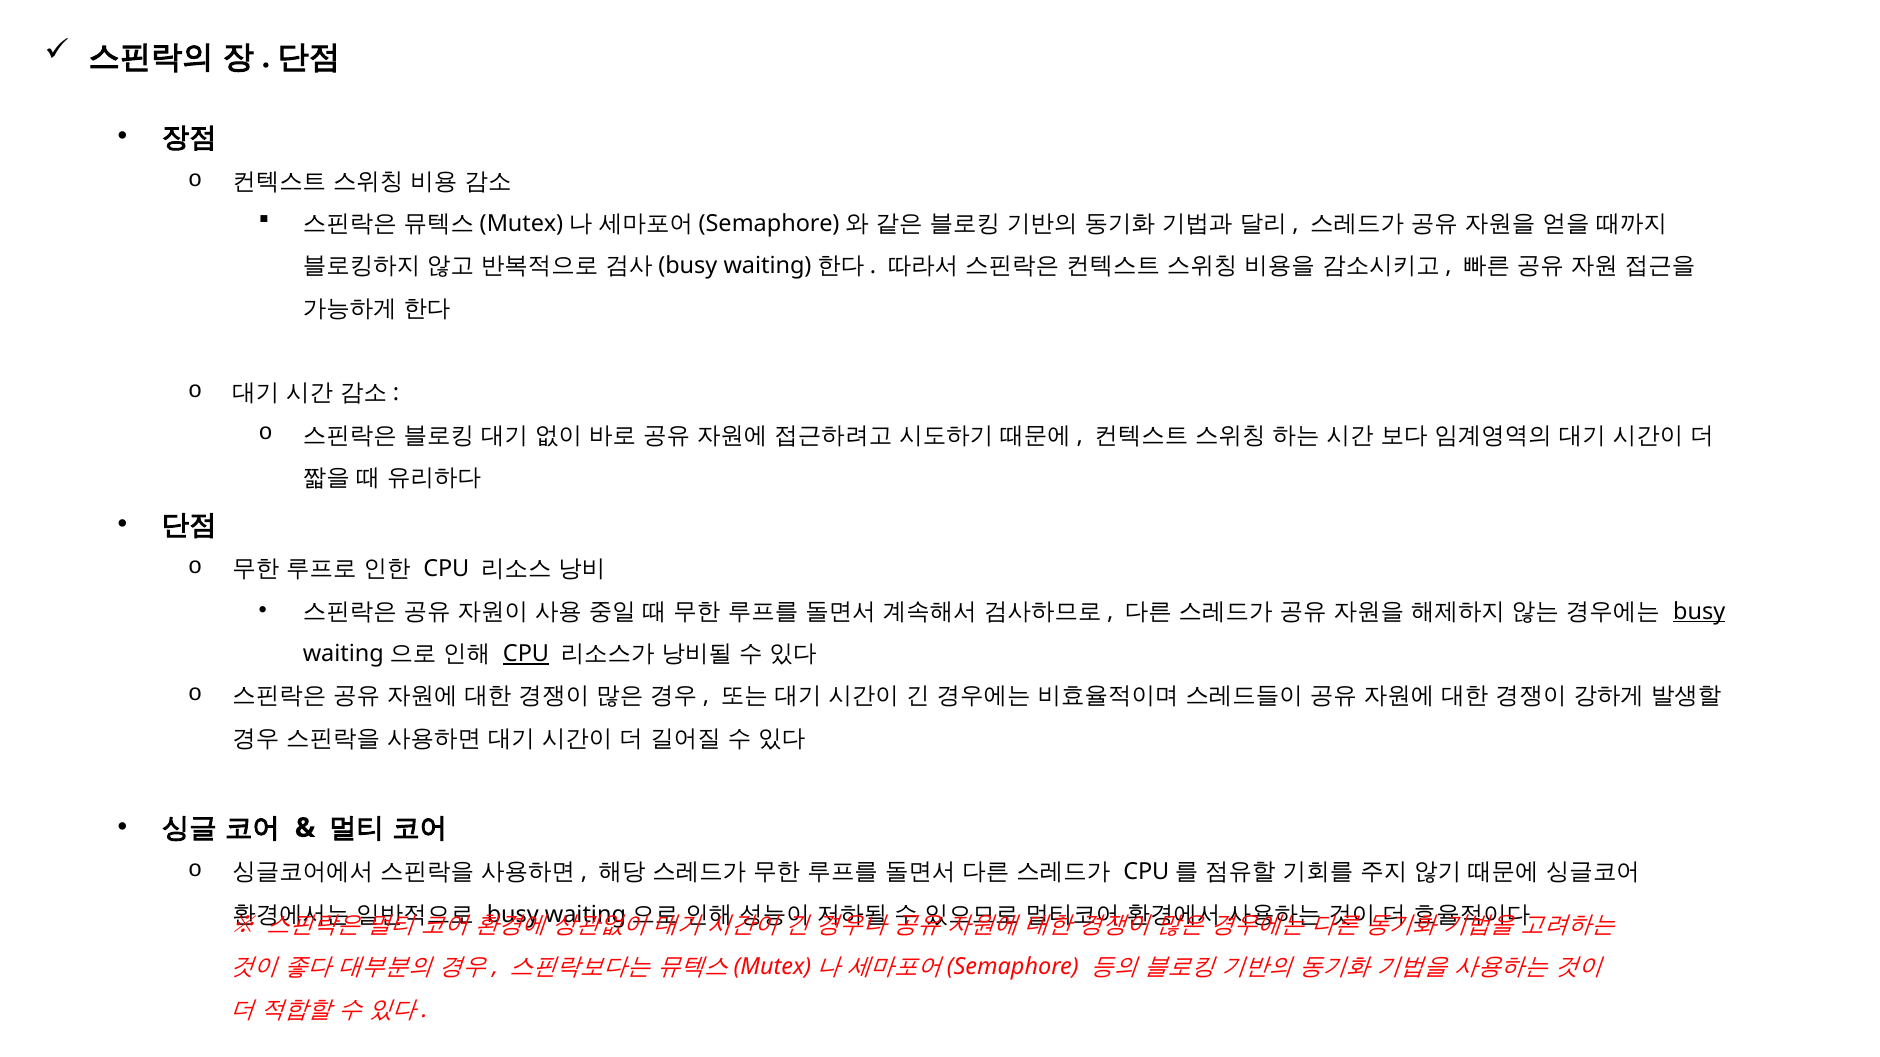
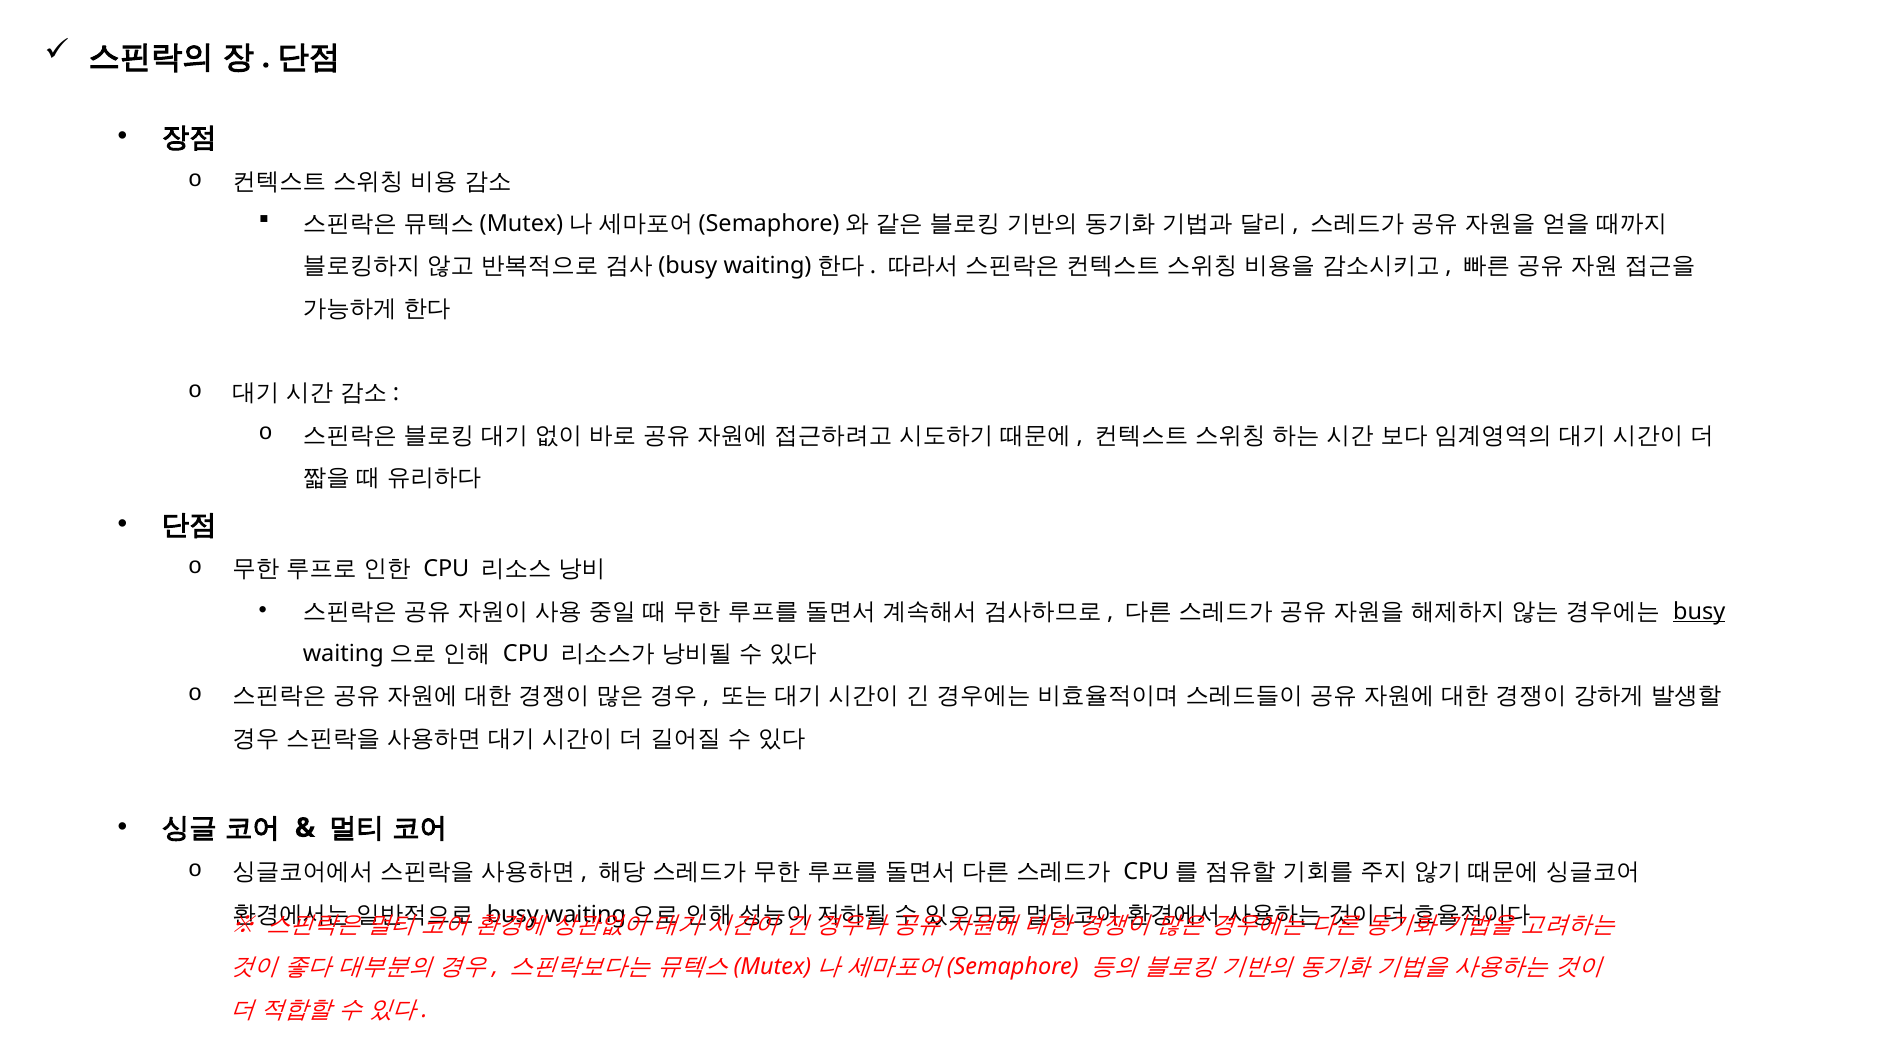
CPU at (526, 654) underline: present -> none
